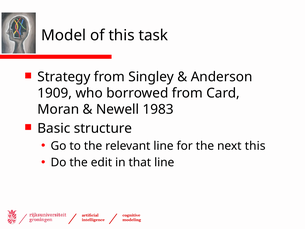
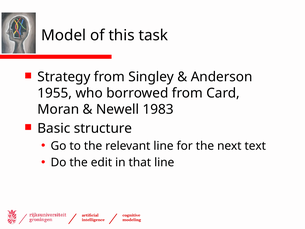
1909: 1909 -> 1955
next this: this -> text
